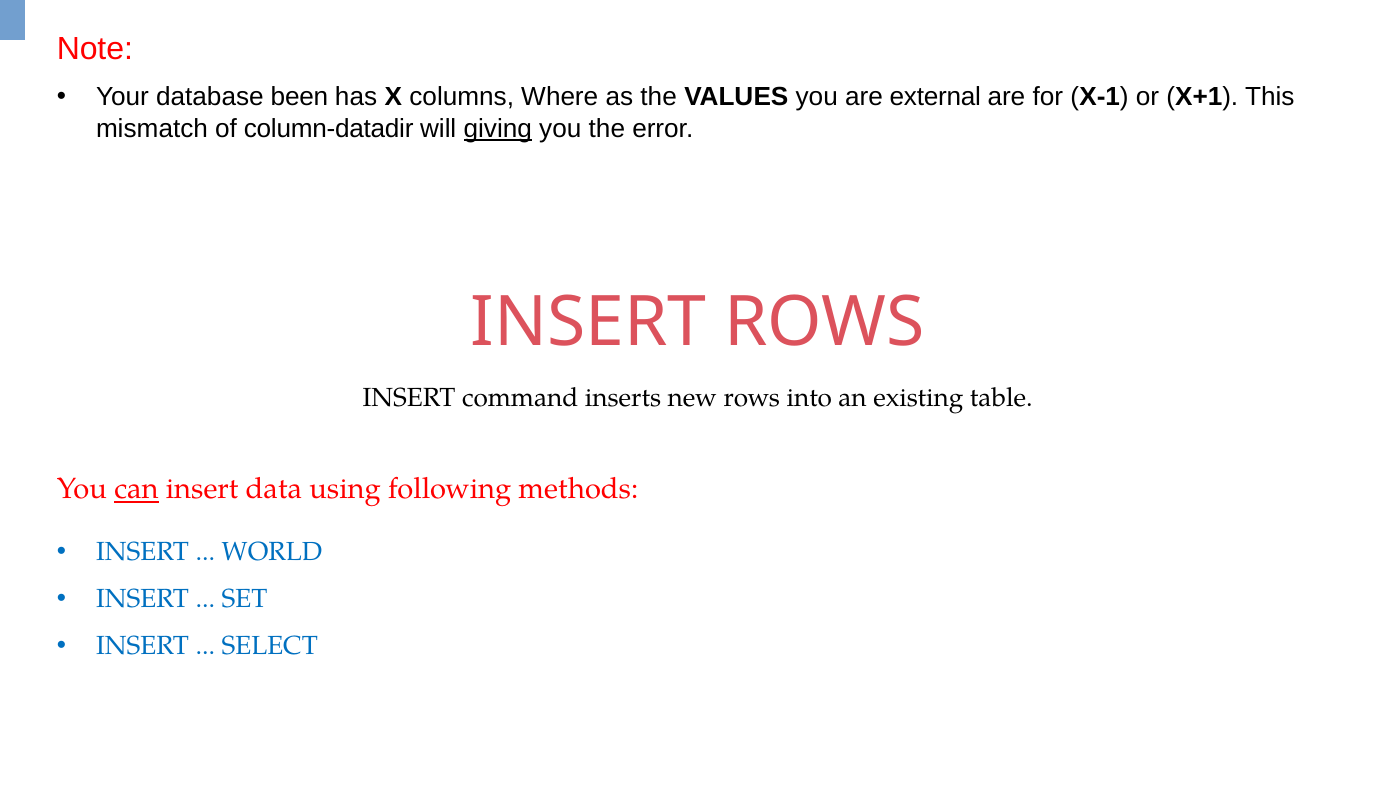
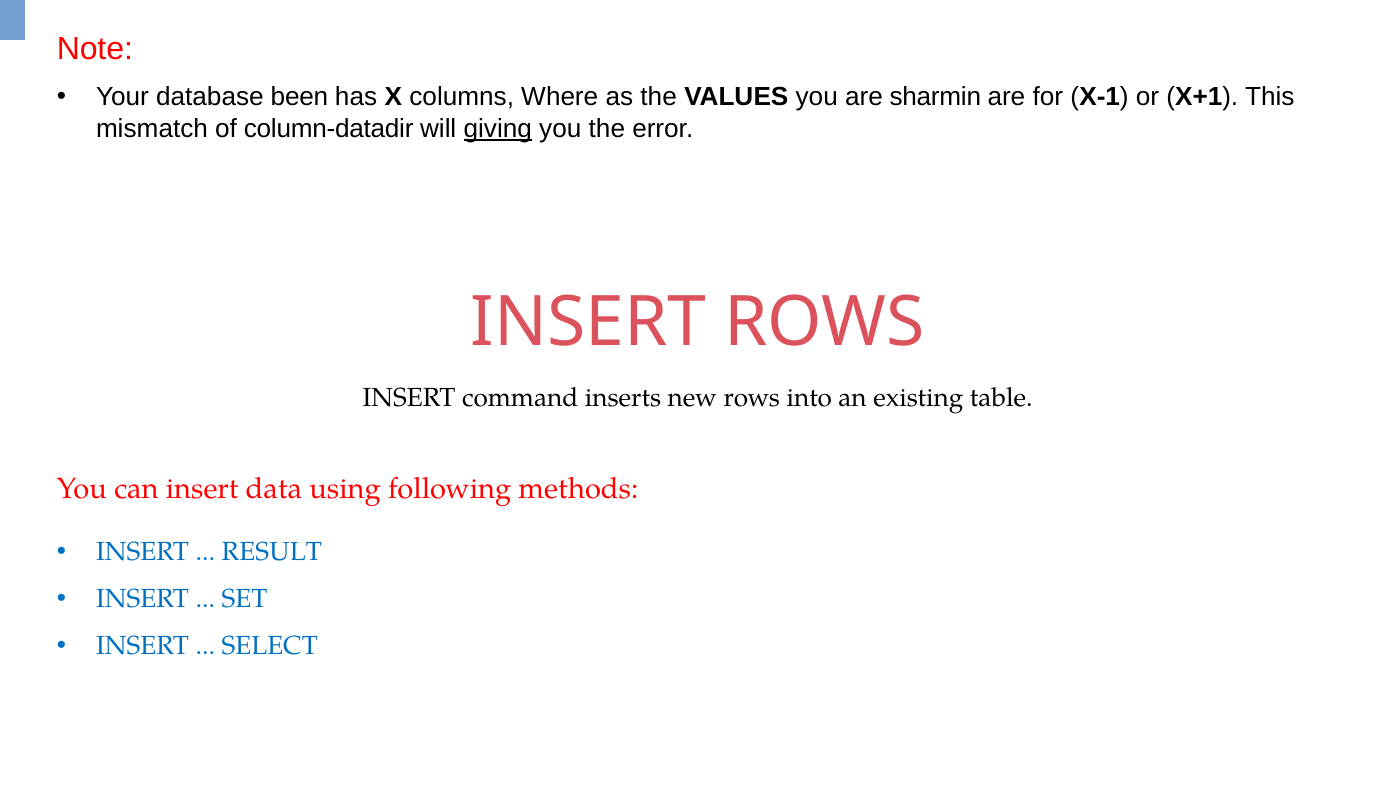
external: external -> sharmin
can underline: present -> none
WORLD: WORLD -> RESULT
